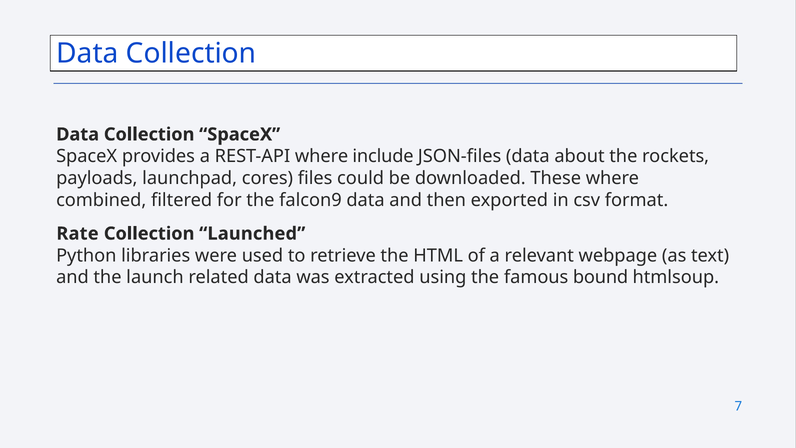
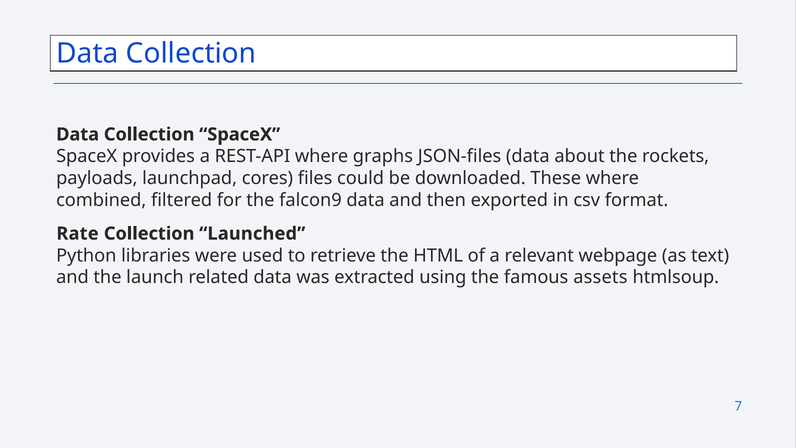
include: include -> graphs
bound: bound -> assets
